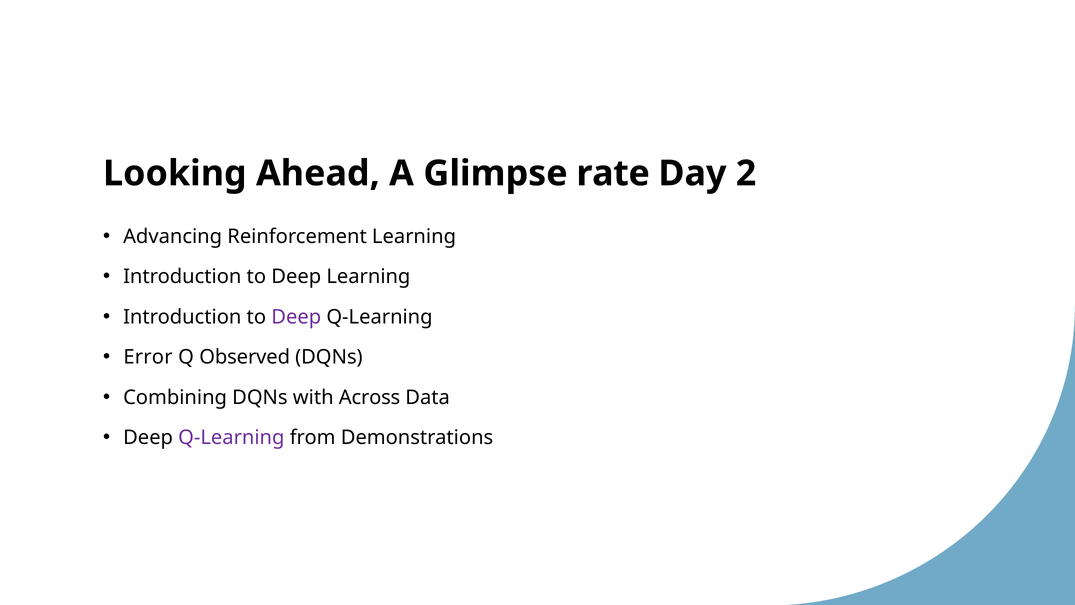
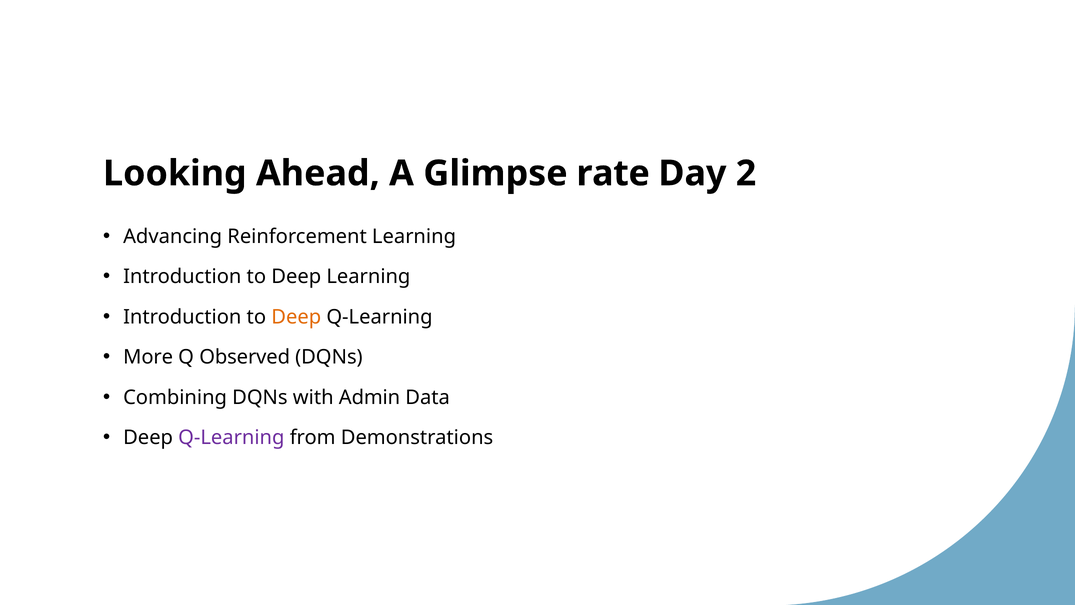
Deep at (296, 317) colour: purple -> orange
Error: Error -> More
Across: Across -> Admin
